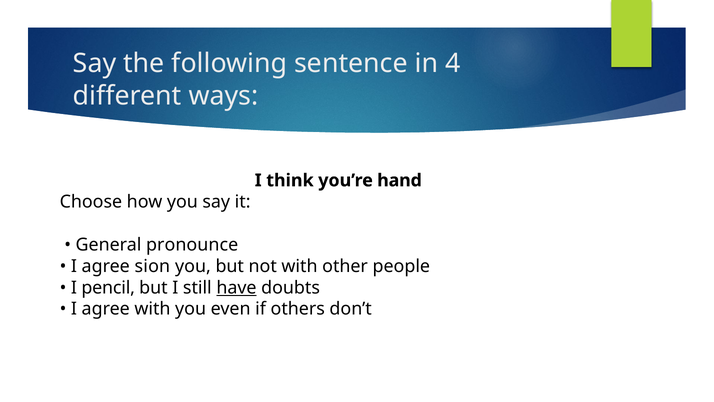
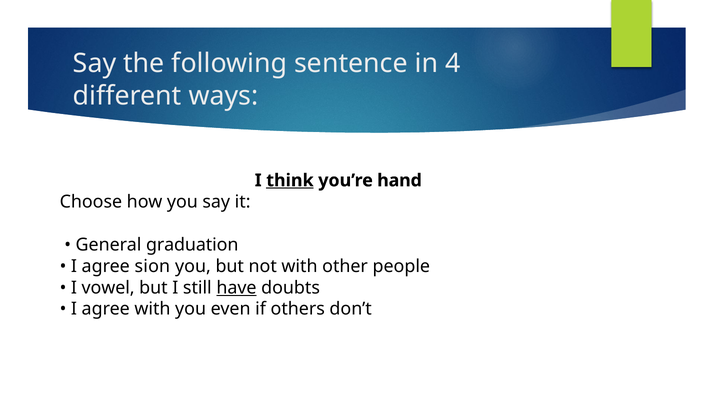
think underline: none -> present
pronounce: pronounce -> graduation
pencil: pencil -> vowel
